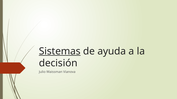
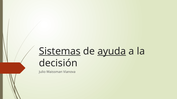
ayuda underline: none -> present
